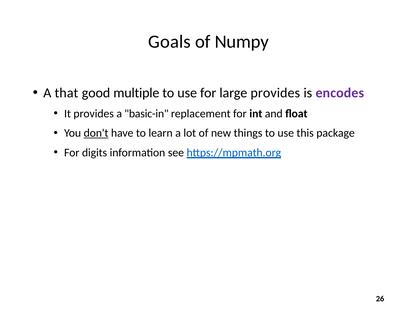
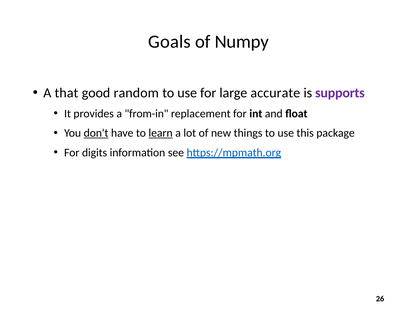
multiple: multiple -> random
large provides: provides -> accurate
encodes: encodes -> supports
basic-in: basic-in -> from-in
learn underline: none -> present
